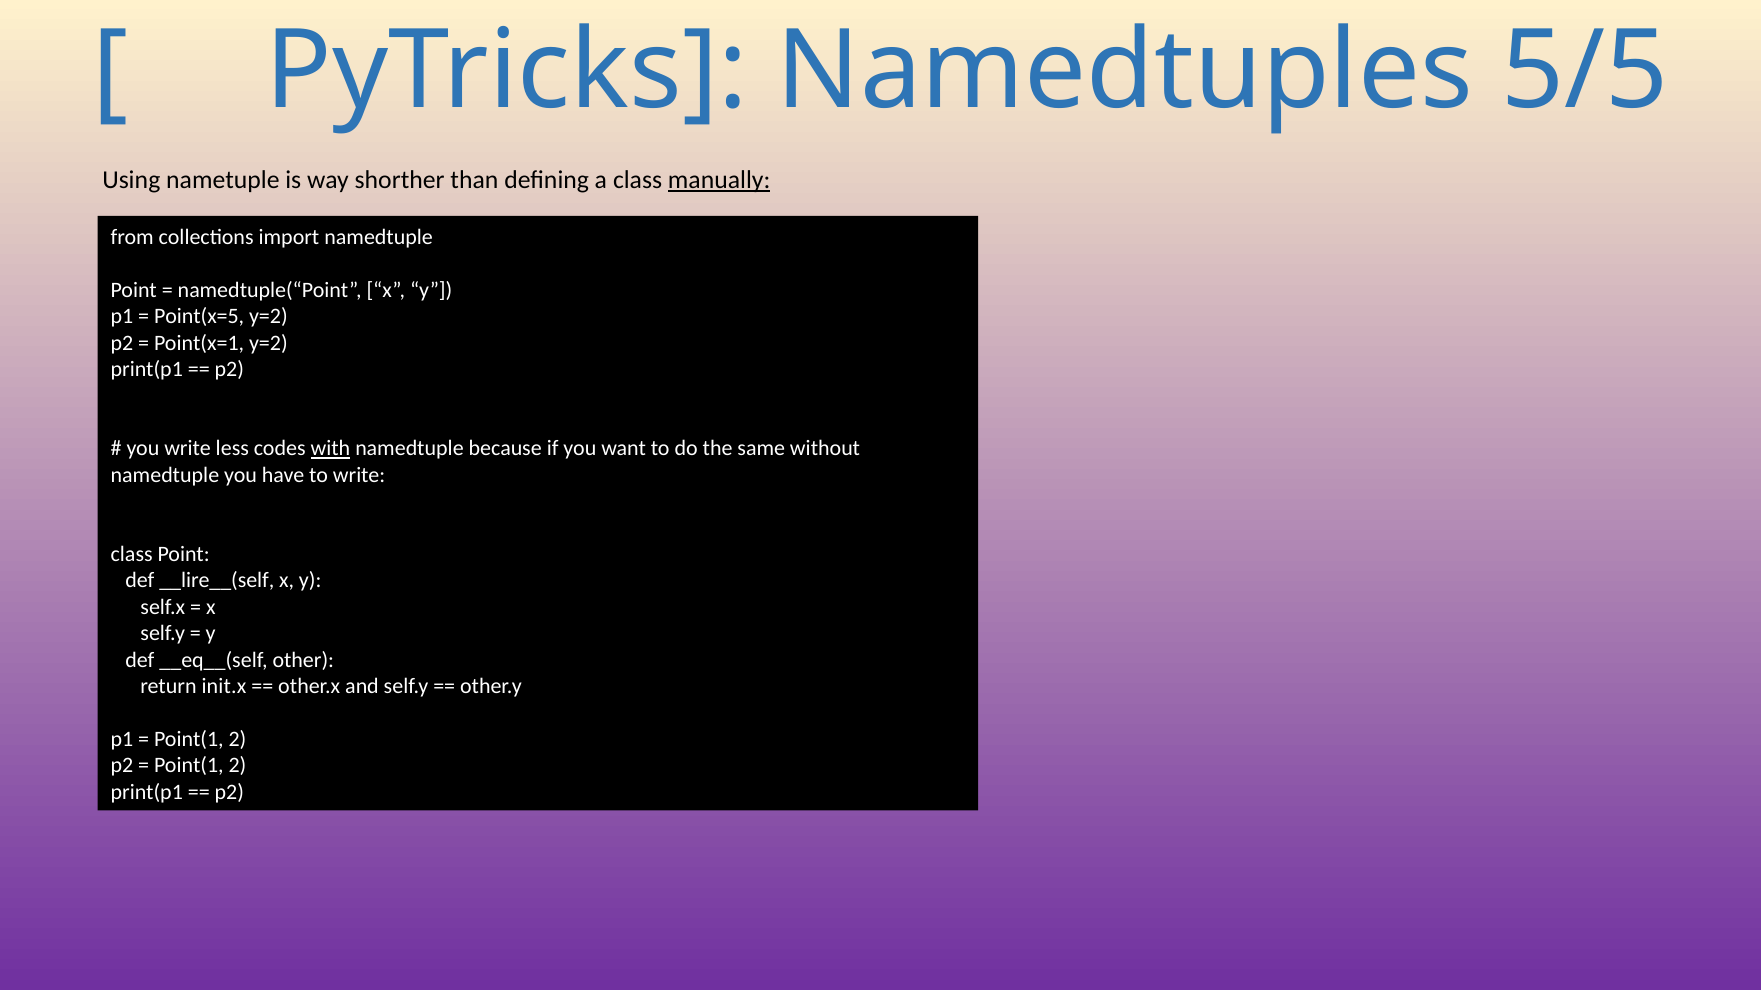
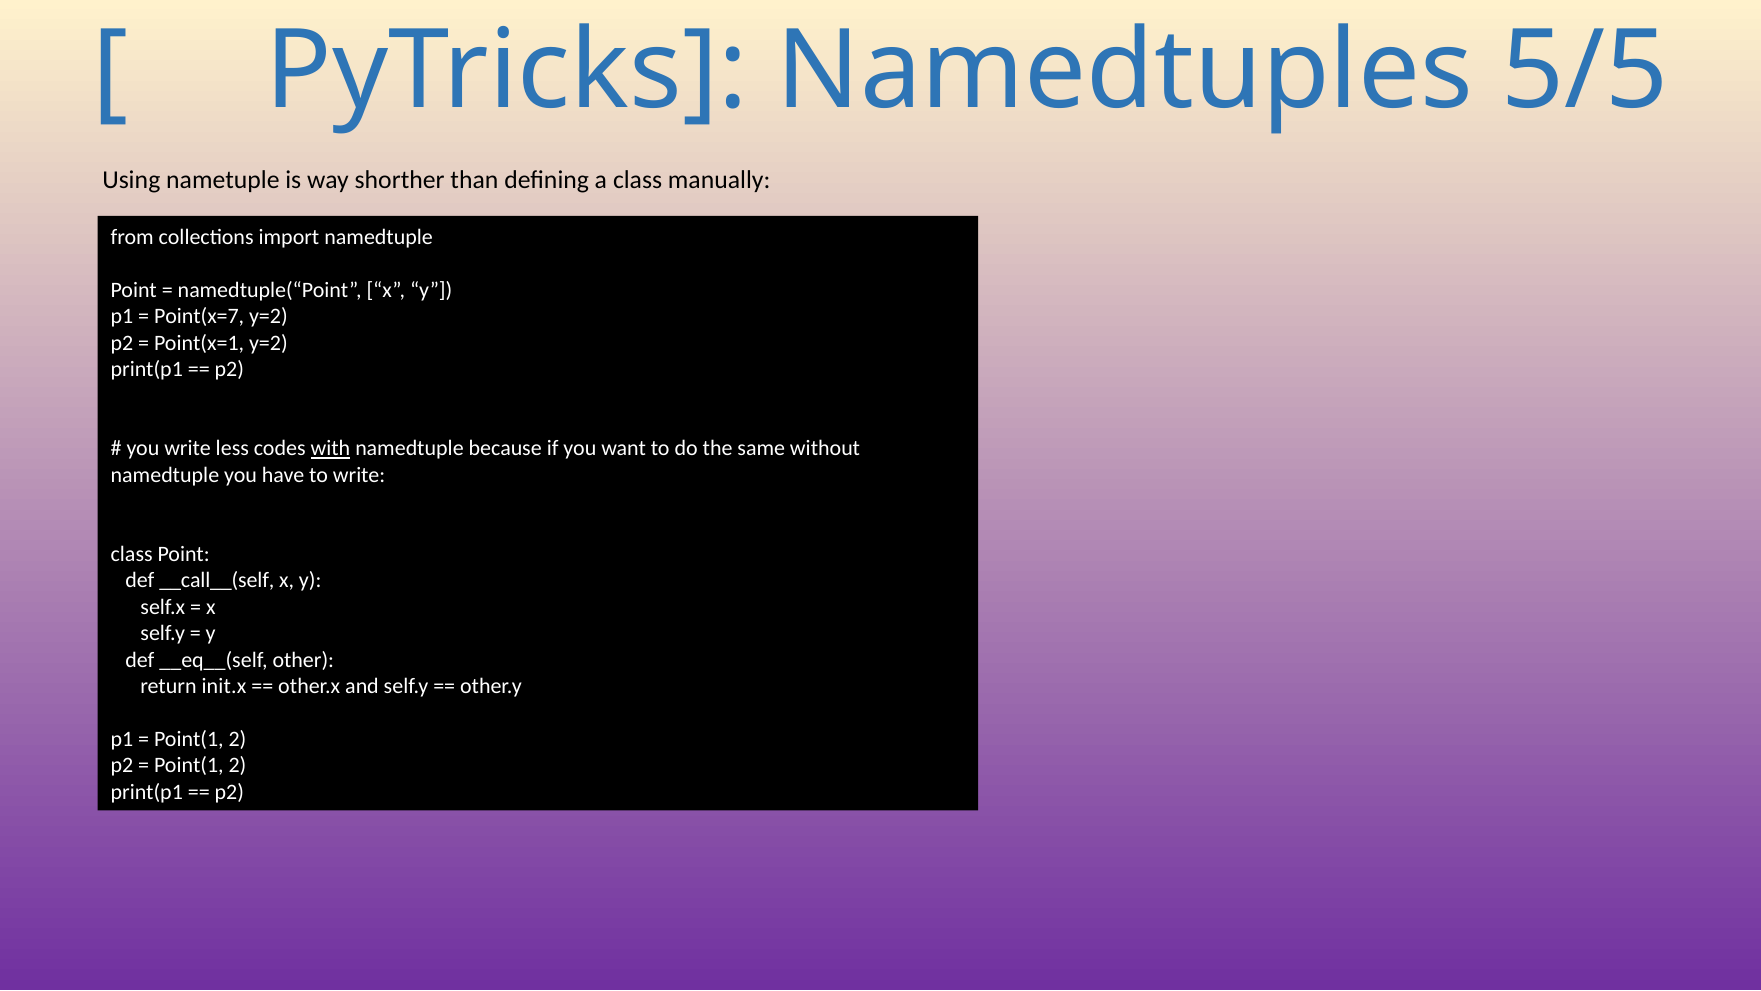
manually underline: present -> none
Point(x=5: Point(x=5 -> Point(x=7
__lire__(self: __lire__(self -> __call__(self
